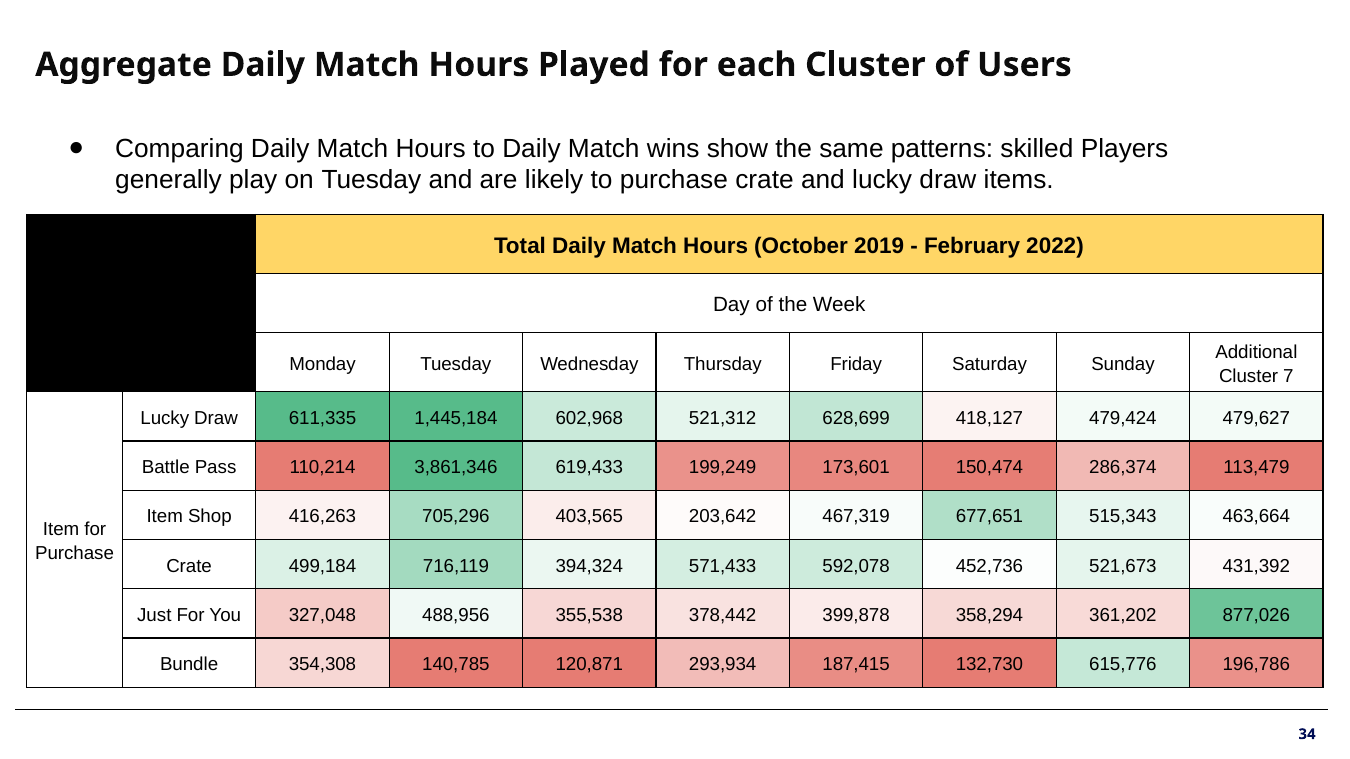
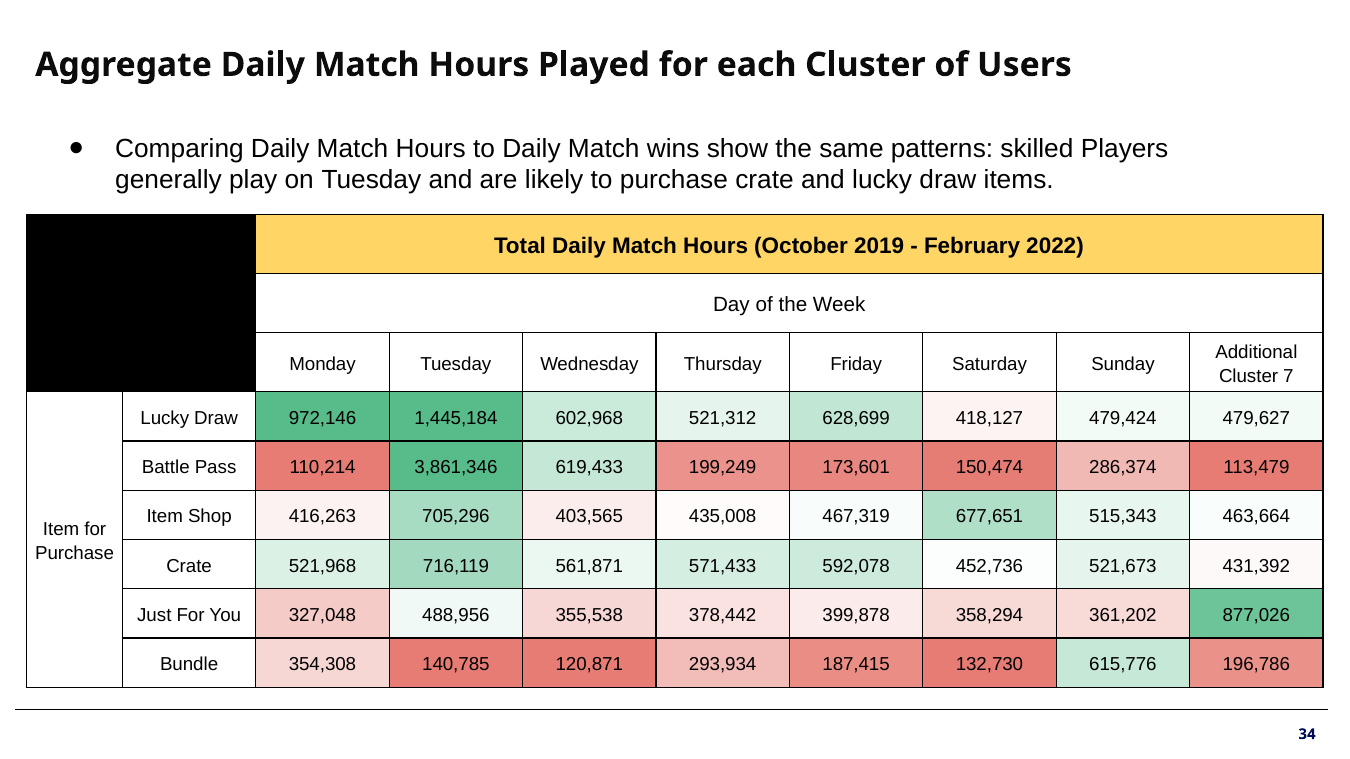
611,335: 611,335 -> 972,146
203,642: 203,642 -> 435,008
499,184: 499,184 -> 521,968
394,324: 394,324 -> 561,871
